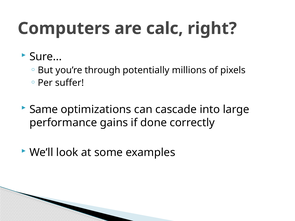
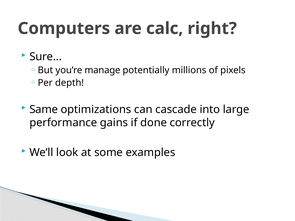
through: through -> manage
suffer: suffer -> depth
